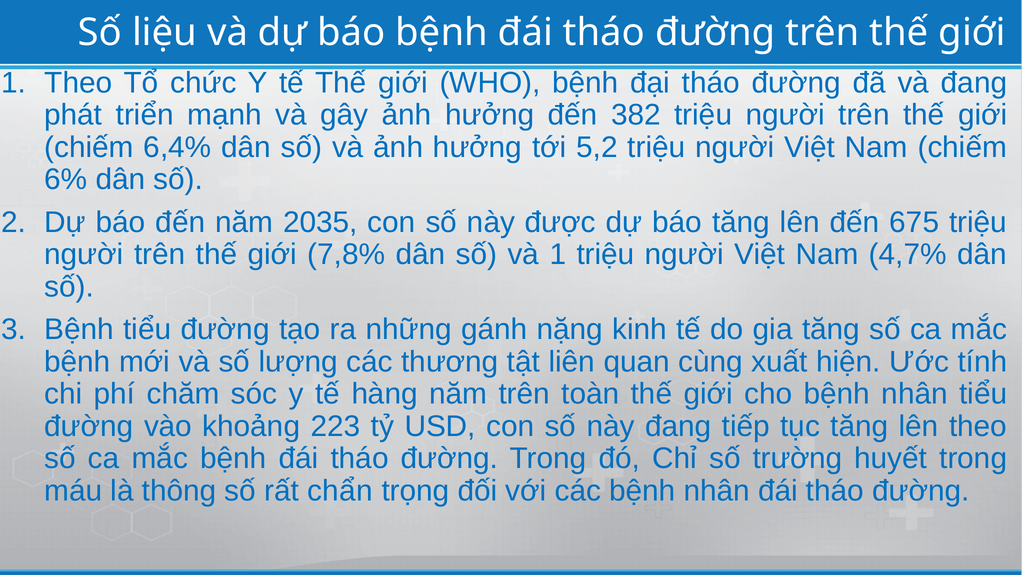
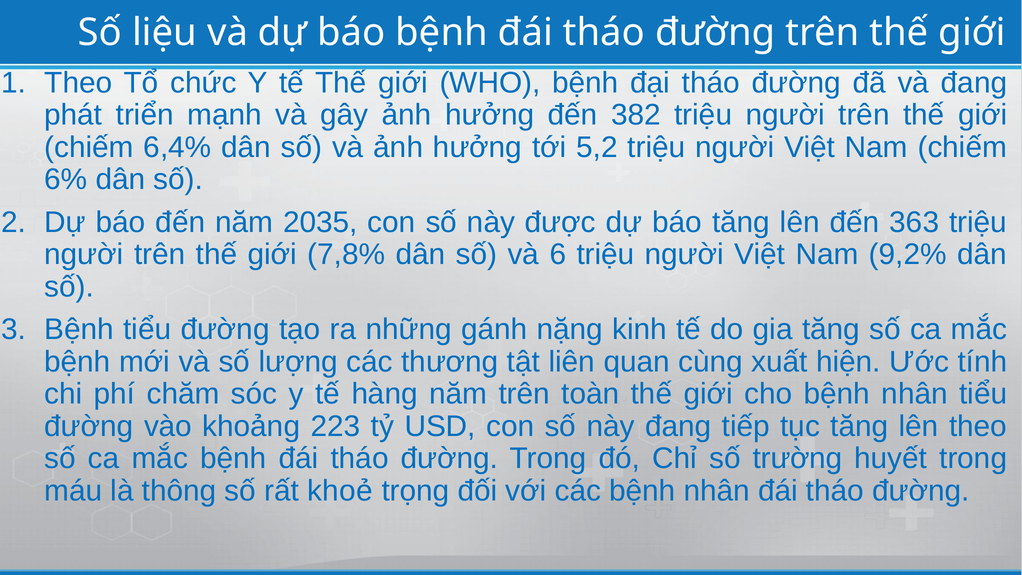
675: 675 -> 363
và 1: 1 -> 6
4,7%: 4,7% -> 9,2%
chẩn: chẩn -> khoẻ
